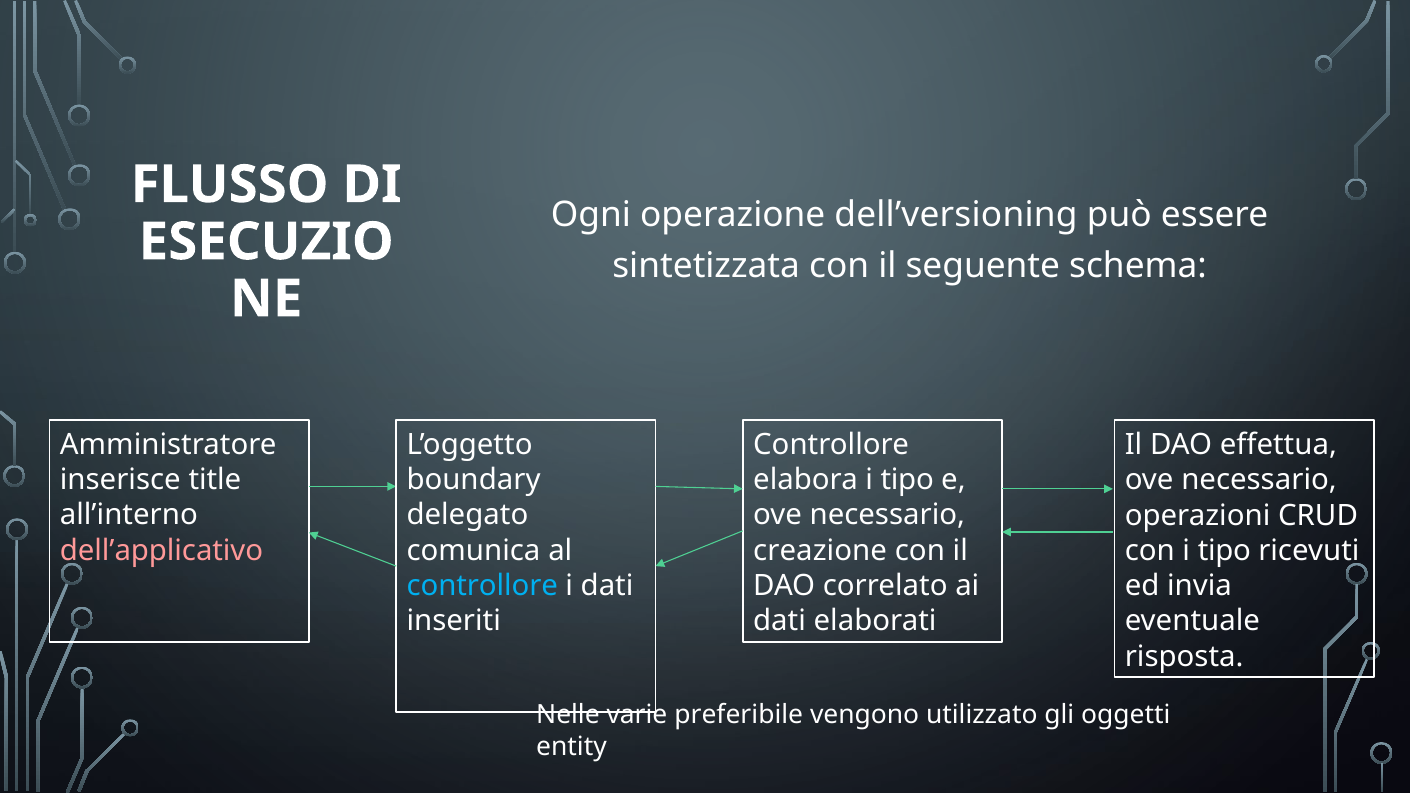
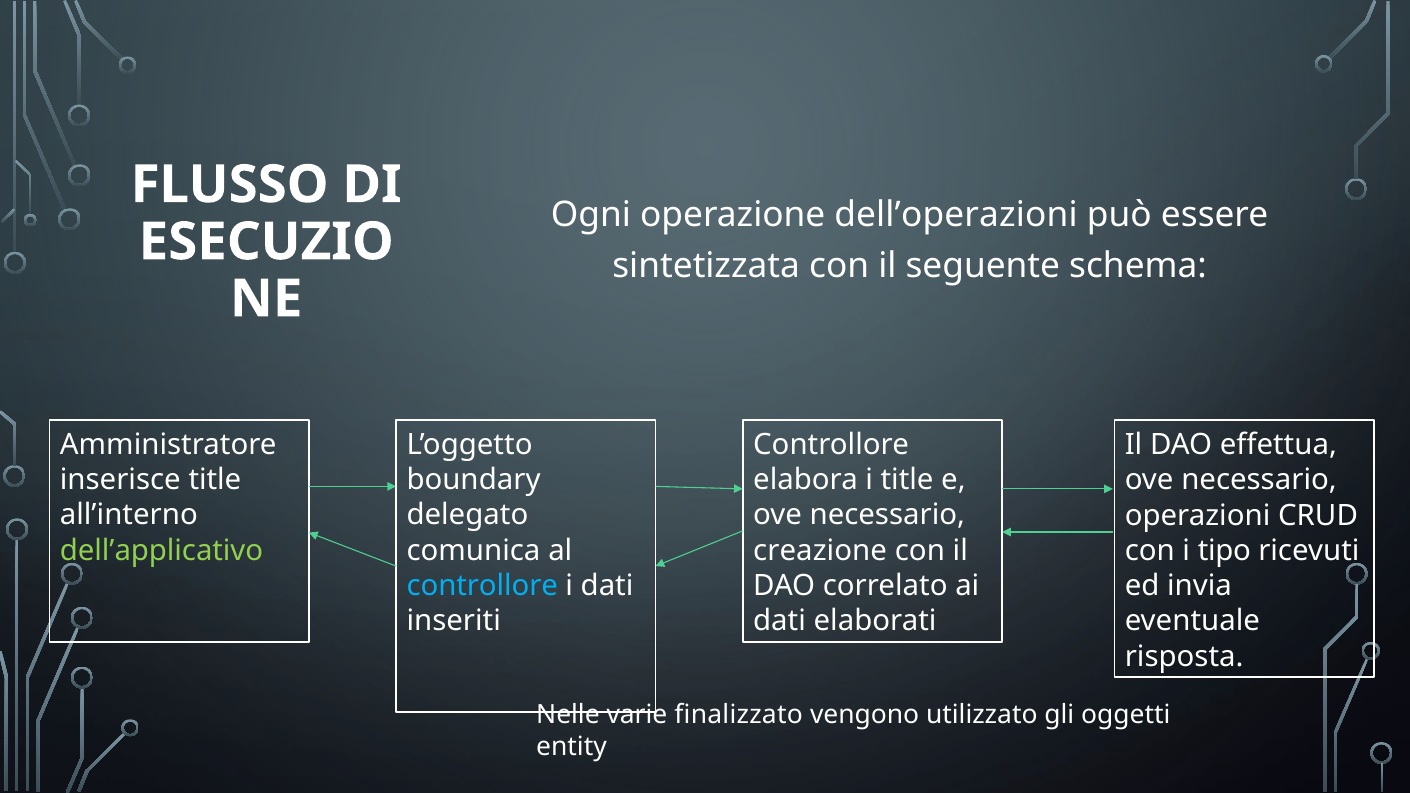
dell’versioning: dell’versioning -> dell’operazioni
elabora i tipo: tipo -> title
dell’applicativo colour: pink -> light green
preferibile: preferibile -> finalizzato
